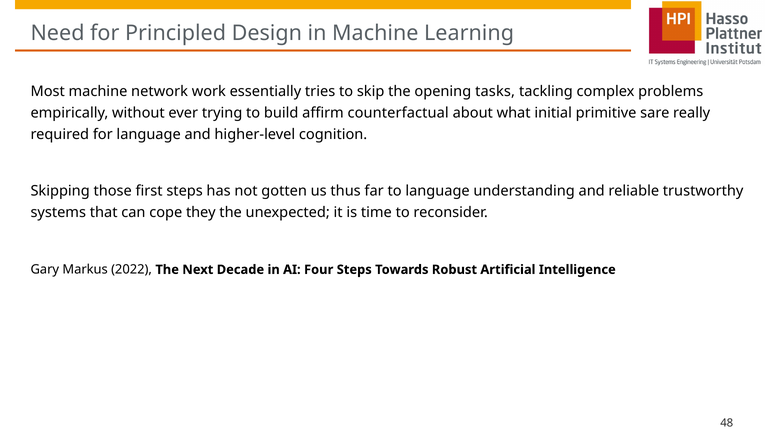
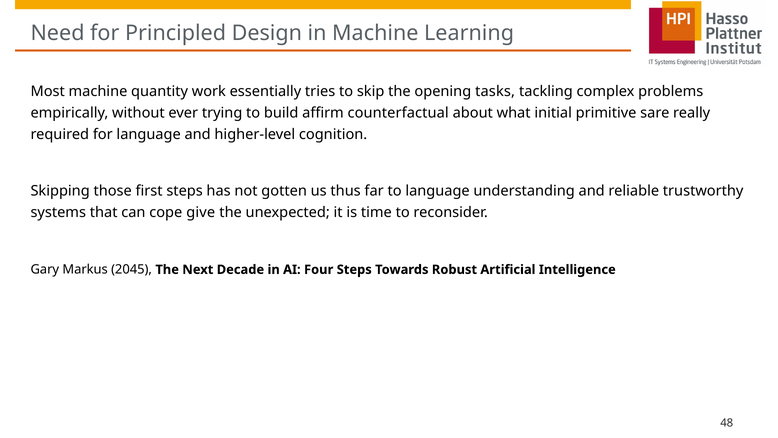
network: network -> quantity
they: they -> give
2022: 2022 -> 2045
